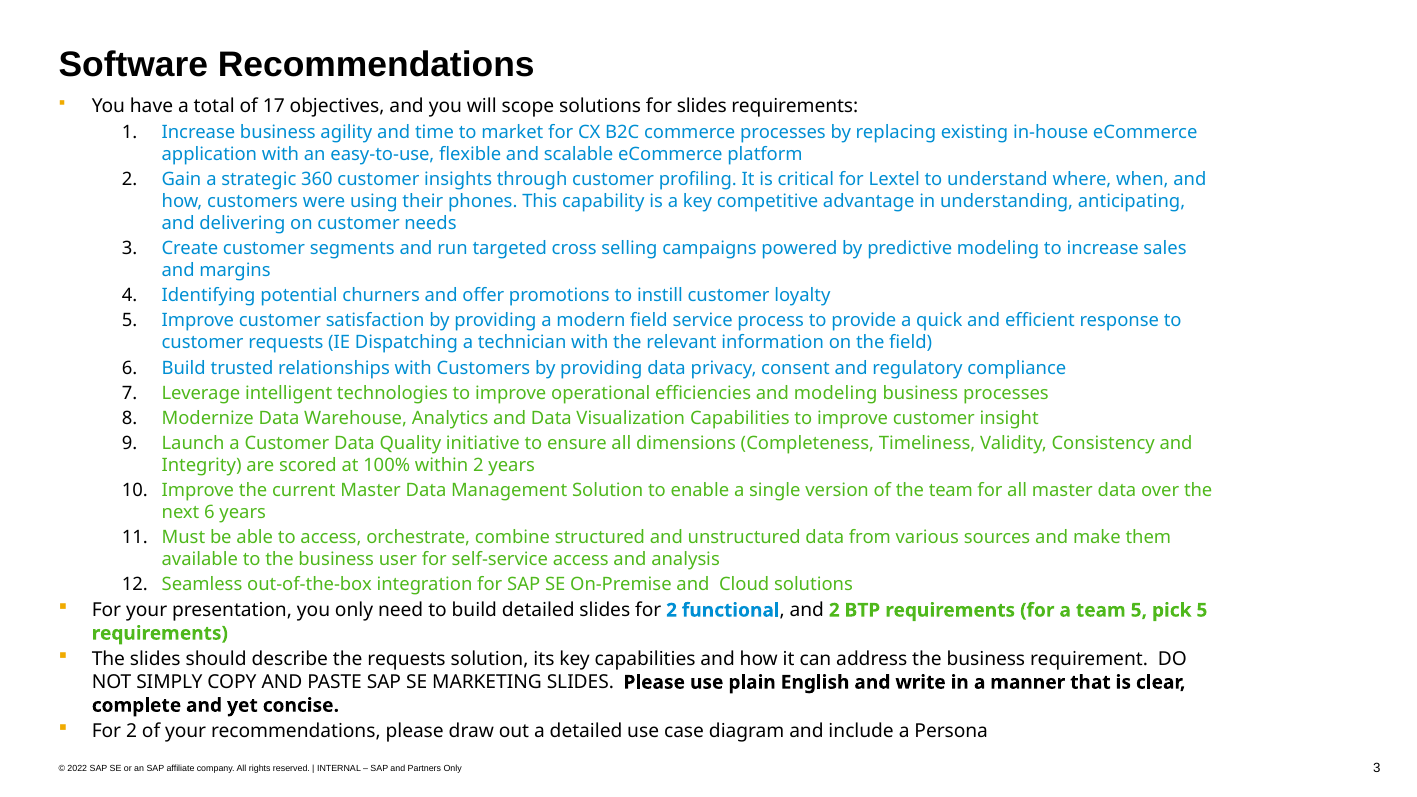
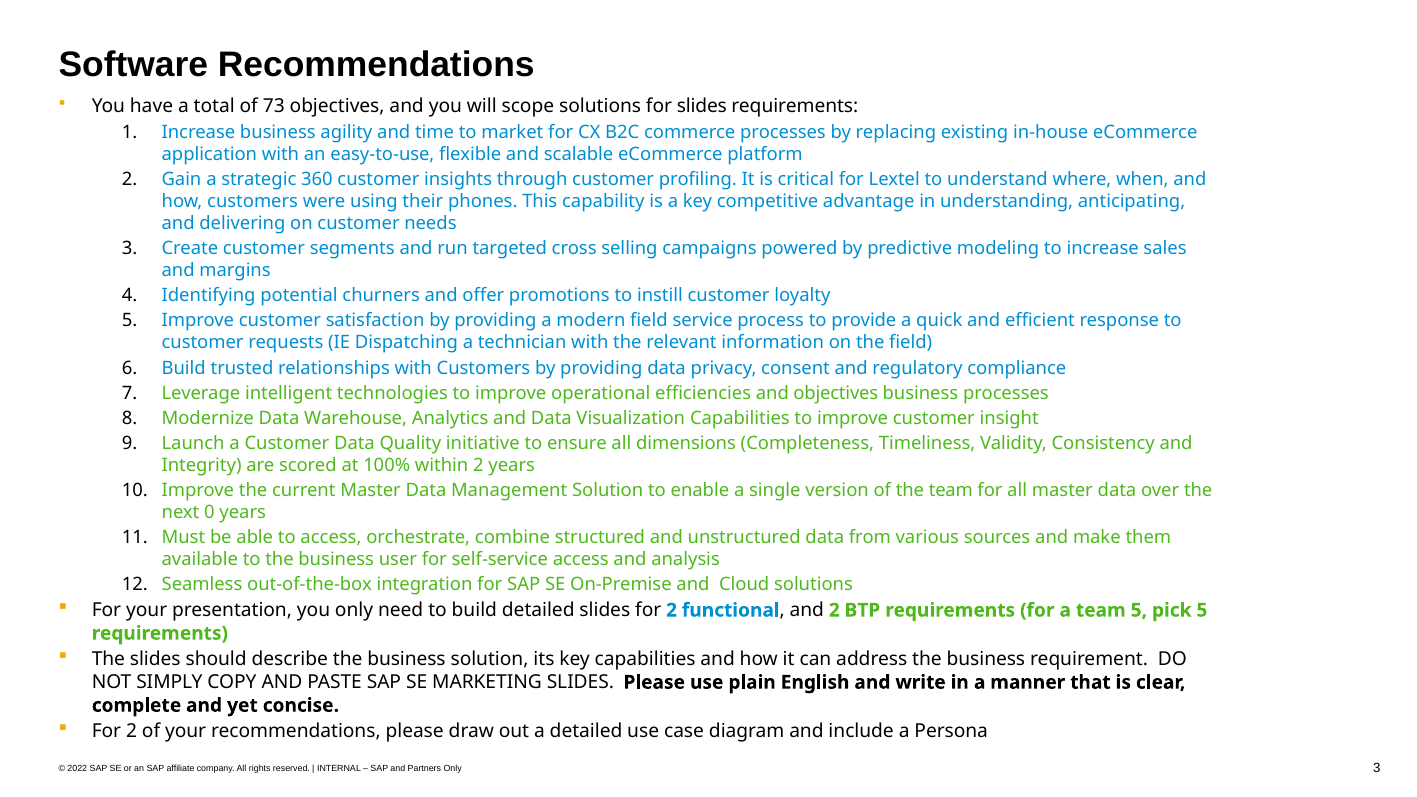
17: 17 -> 73
and modeling: modeling -> objectives
next 6: 6 -> 0
describe the requests: requests -> business
